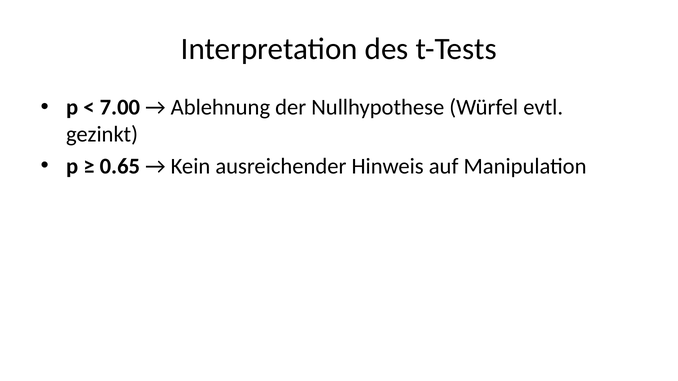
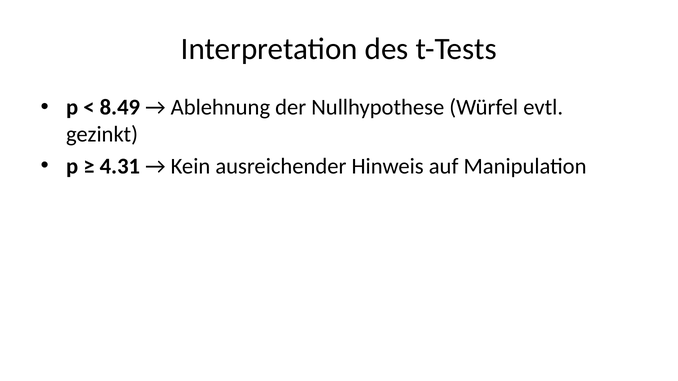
7.00: 7.00 -> 8.49
0.65: 0.65 -> 4.31
